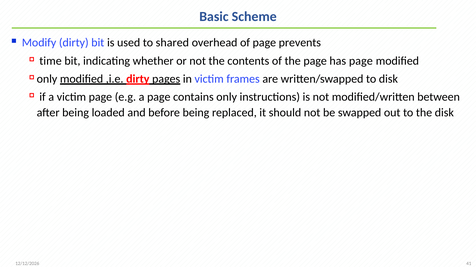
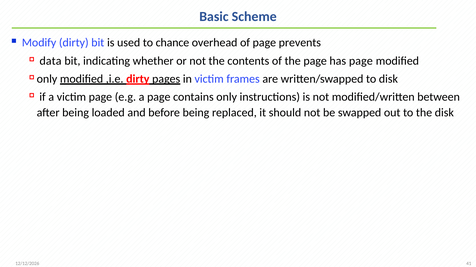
shared: shared -> chance
time: time -> data
